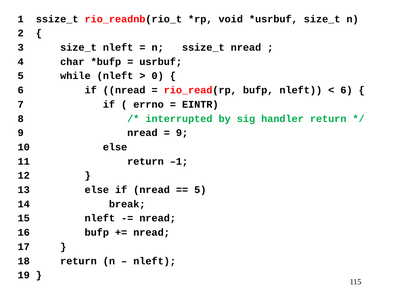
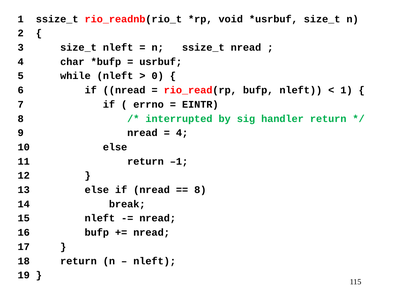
6 at (346, 90): 6 -> 1
9 at (182, 133): 9 -> 4
5 at (200, 190): 5 -> 8
